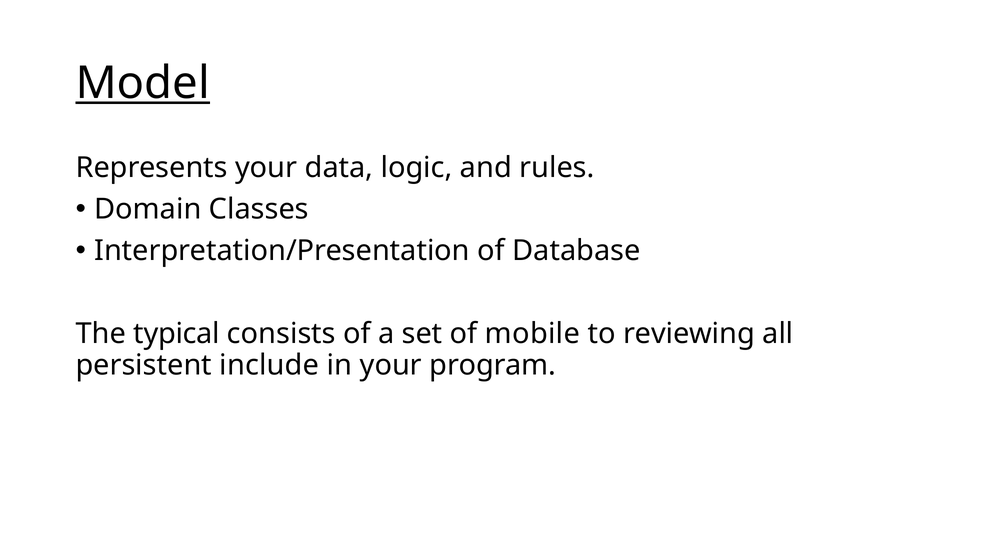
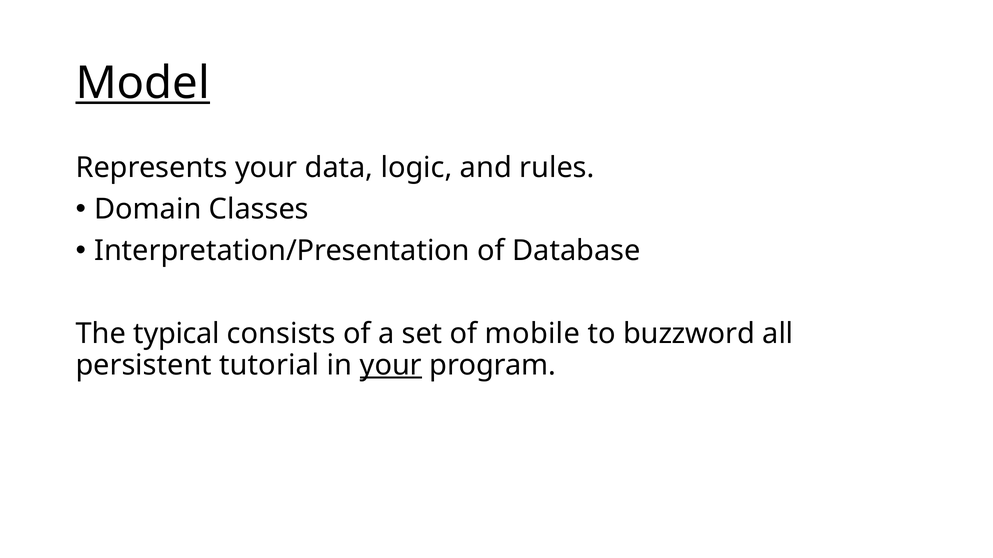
reviewing: reviewing -> buzzword
include: include -> tutorial
your at (391, 365) underline: none -> present
